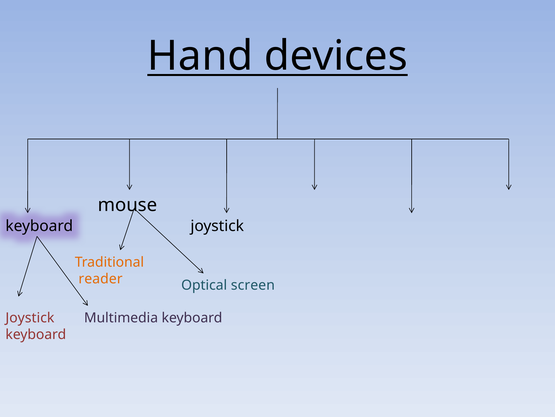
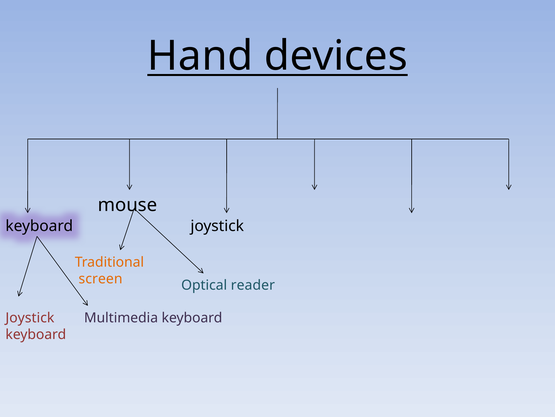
reader: reader -> screen
screen: screen -> reader
